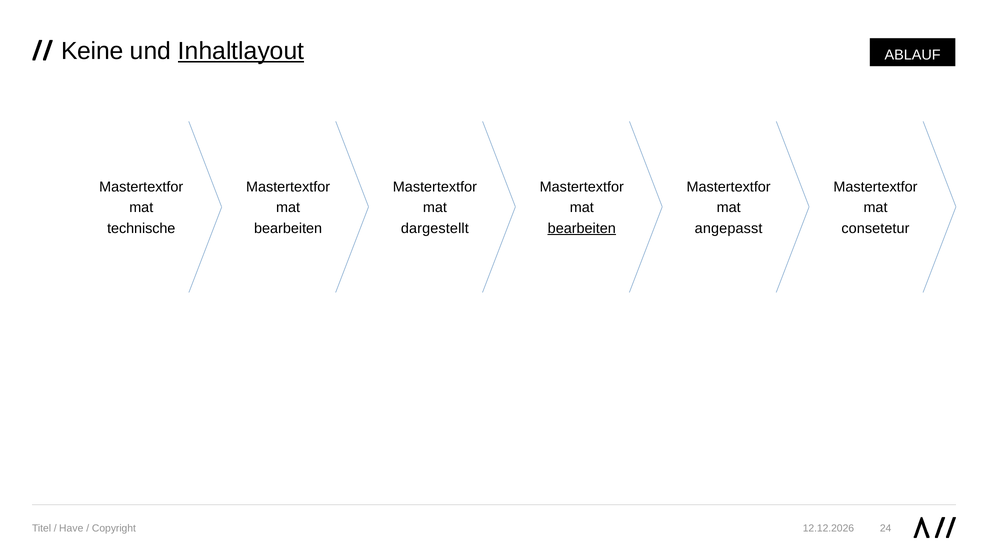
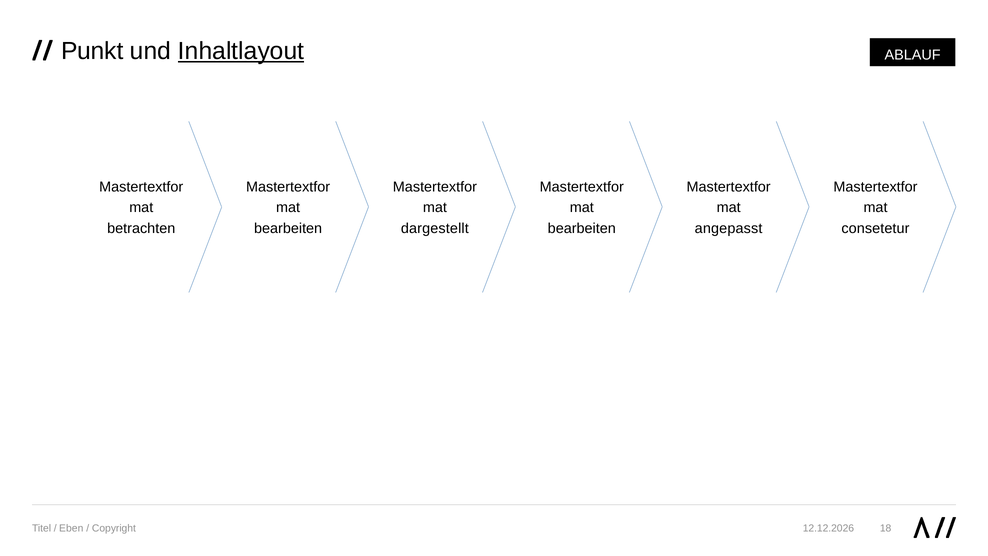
Keine: Keine -> Punkt
technische: technische -> betrachten
bearbeiten at (582, 228) underline: present -> none
Have: Have -> Eben
24: 24 -> 18
